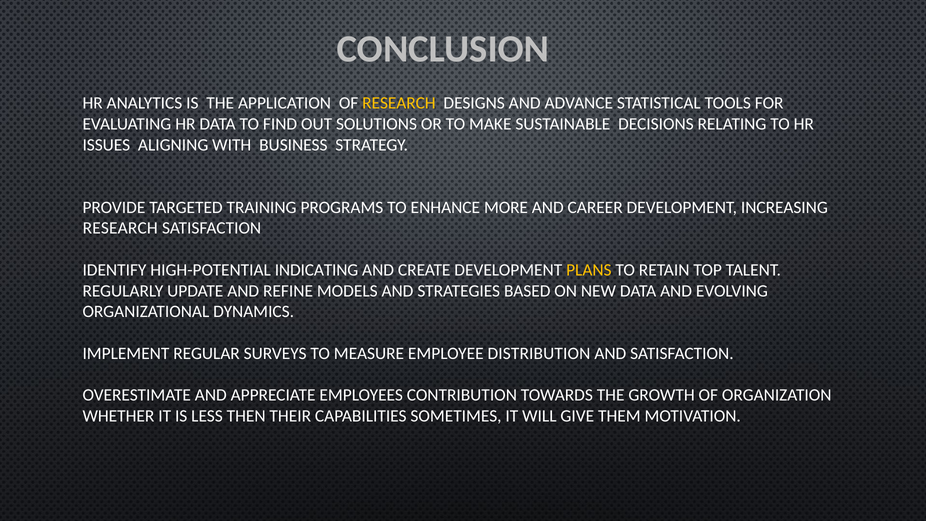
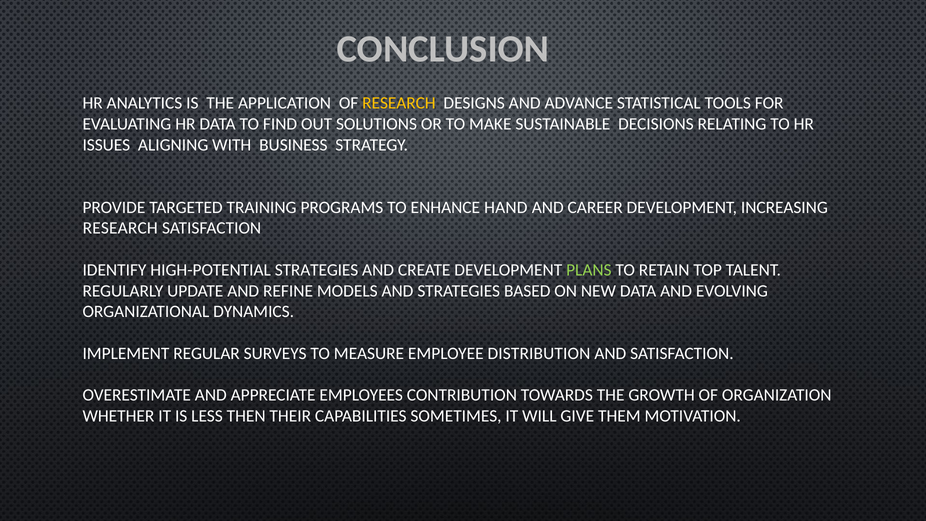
MORE: MORE -> HAND
HIGH-POTENTIAL INDICATING: INDICATING -> STRATEGIES
PLANS colour: yellow -> light green
